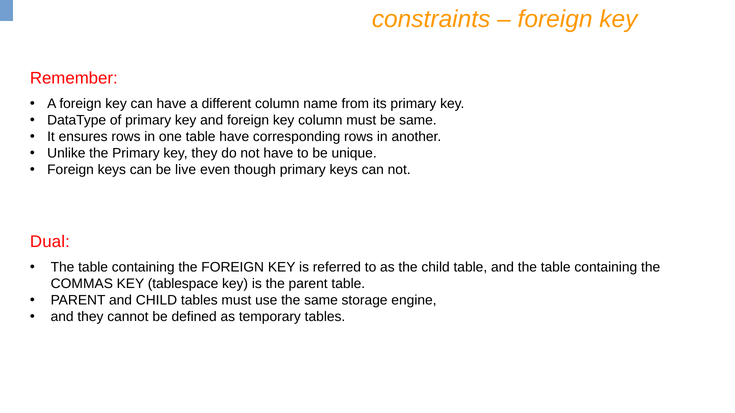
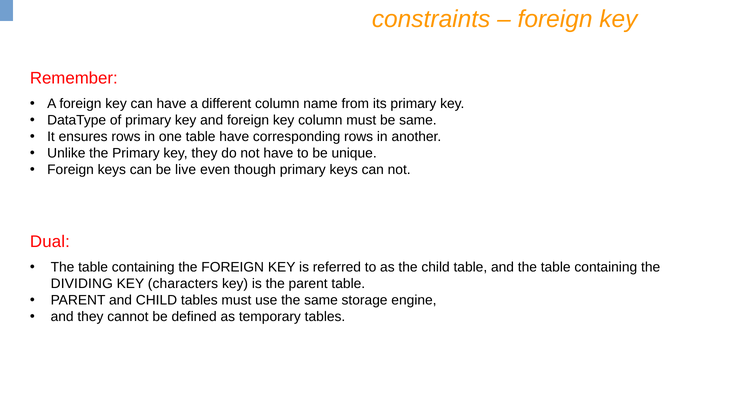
COMMAS: COMMAS -> DIVIDING
tablespace: tablespace -> characters
